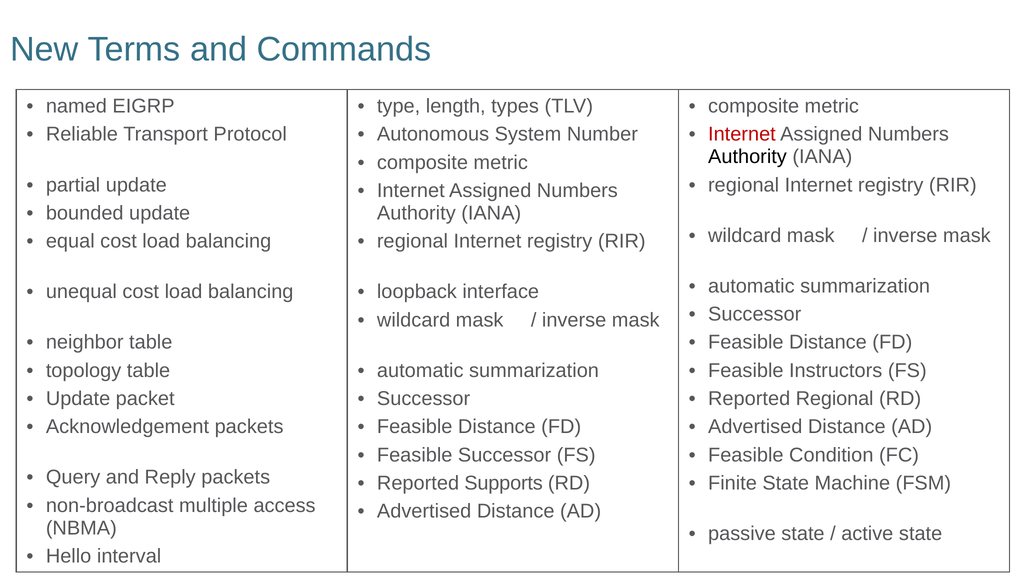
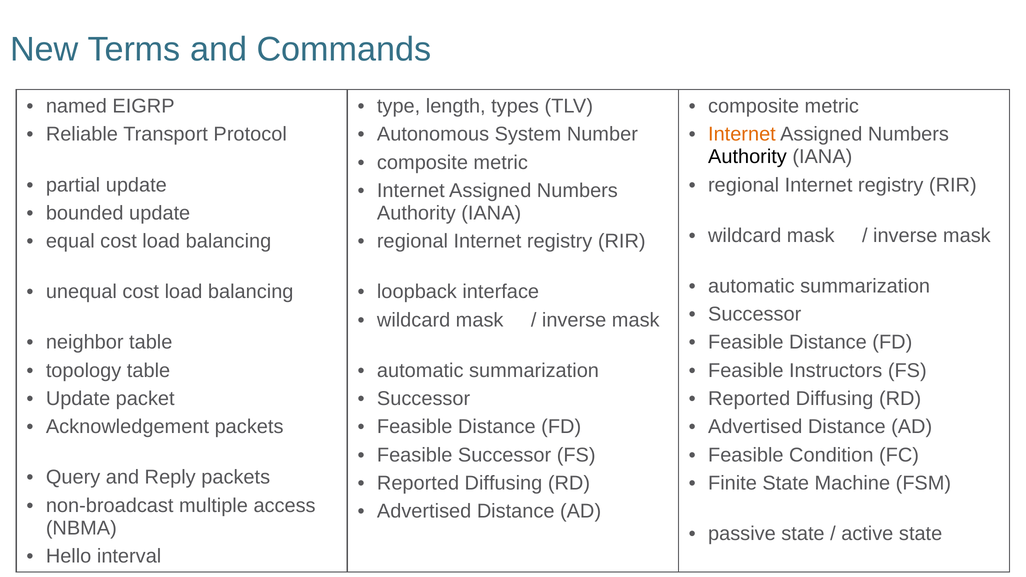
Internet at (742, 134) colour: red -> orange
Regional at (835, 399): Regional -> Diffusing
Supports at (504, 483): Supports -> Diffusing
